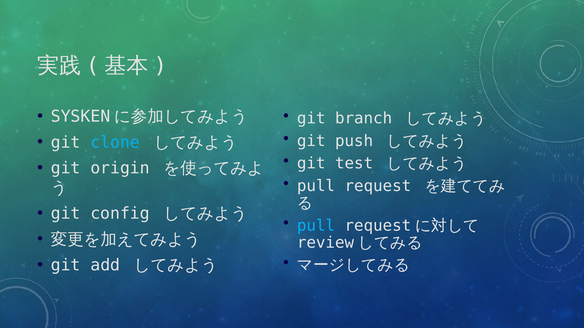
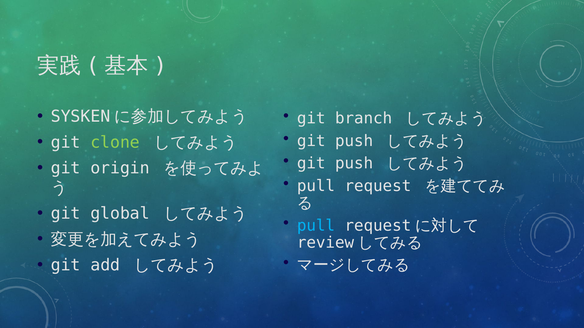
clone colour: light blue -> light green
test at (354, 164): test -> push
config: config -> global
